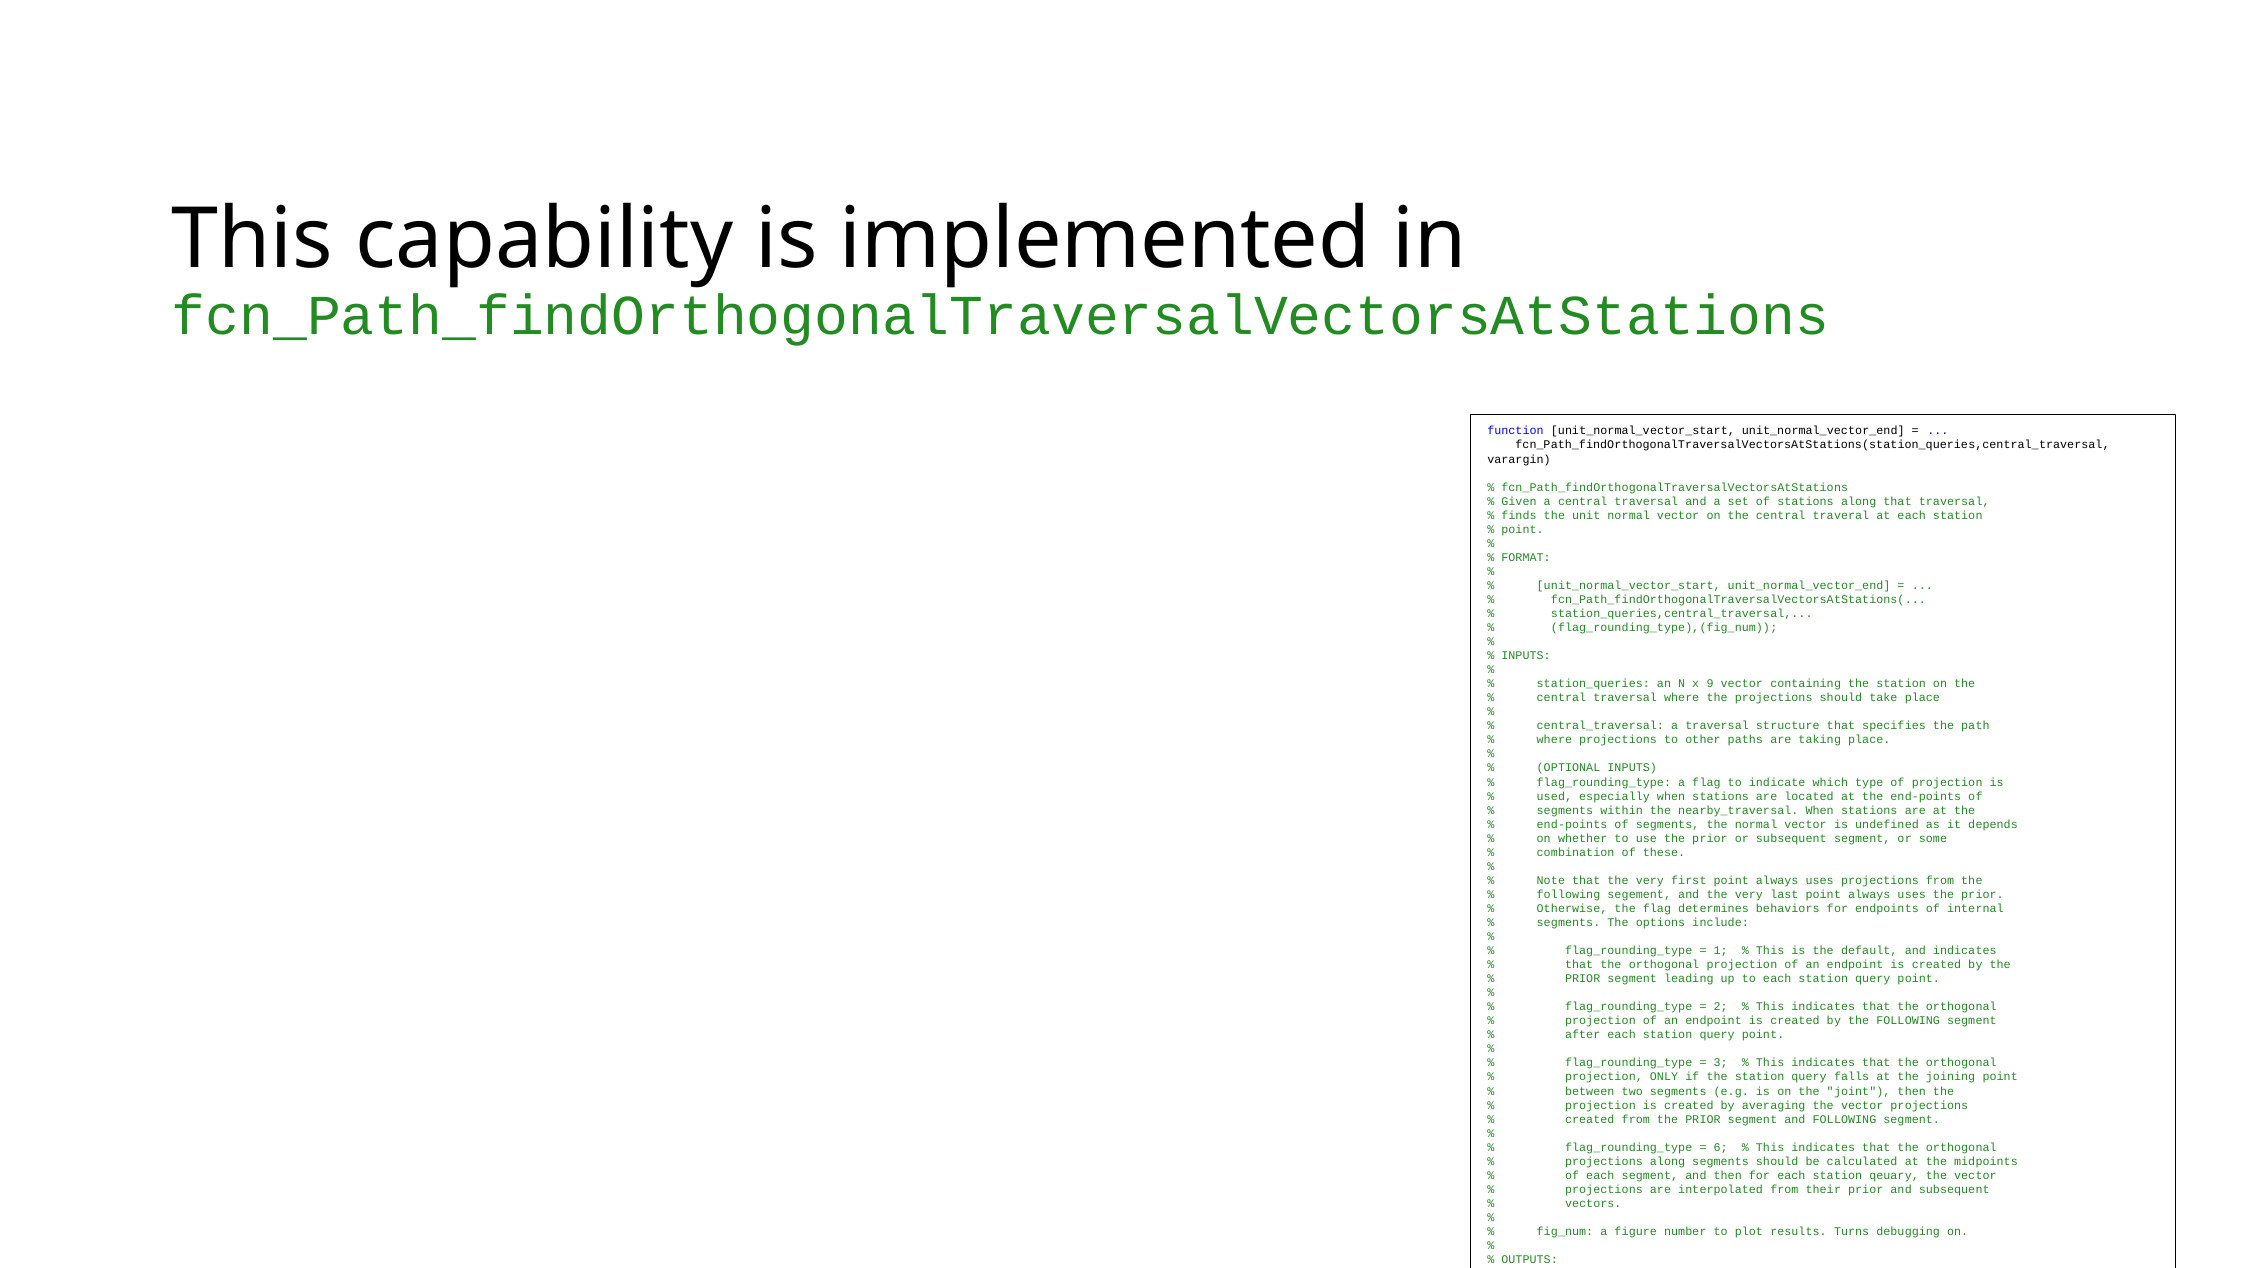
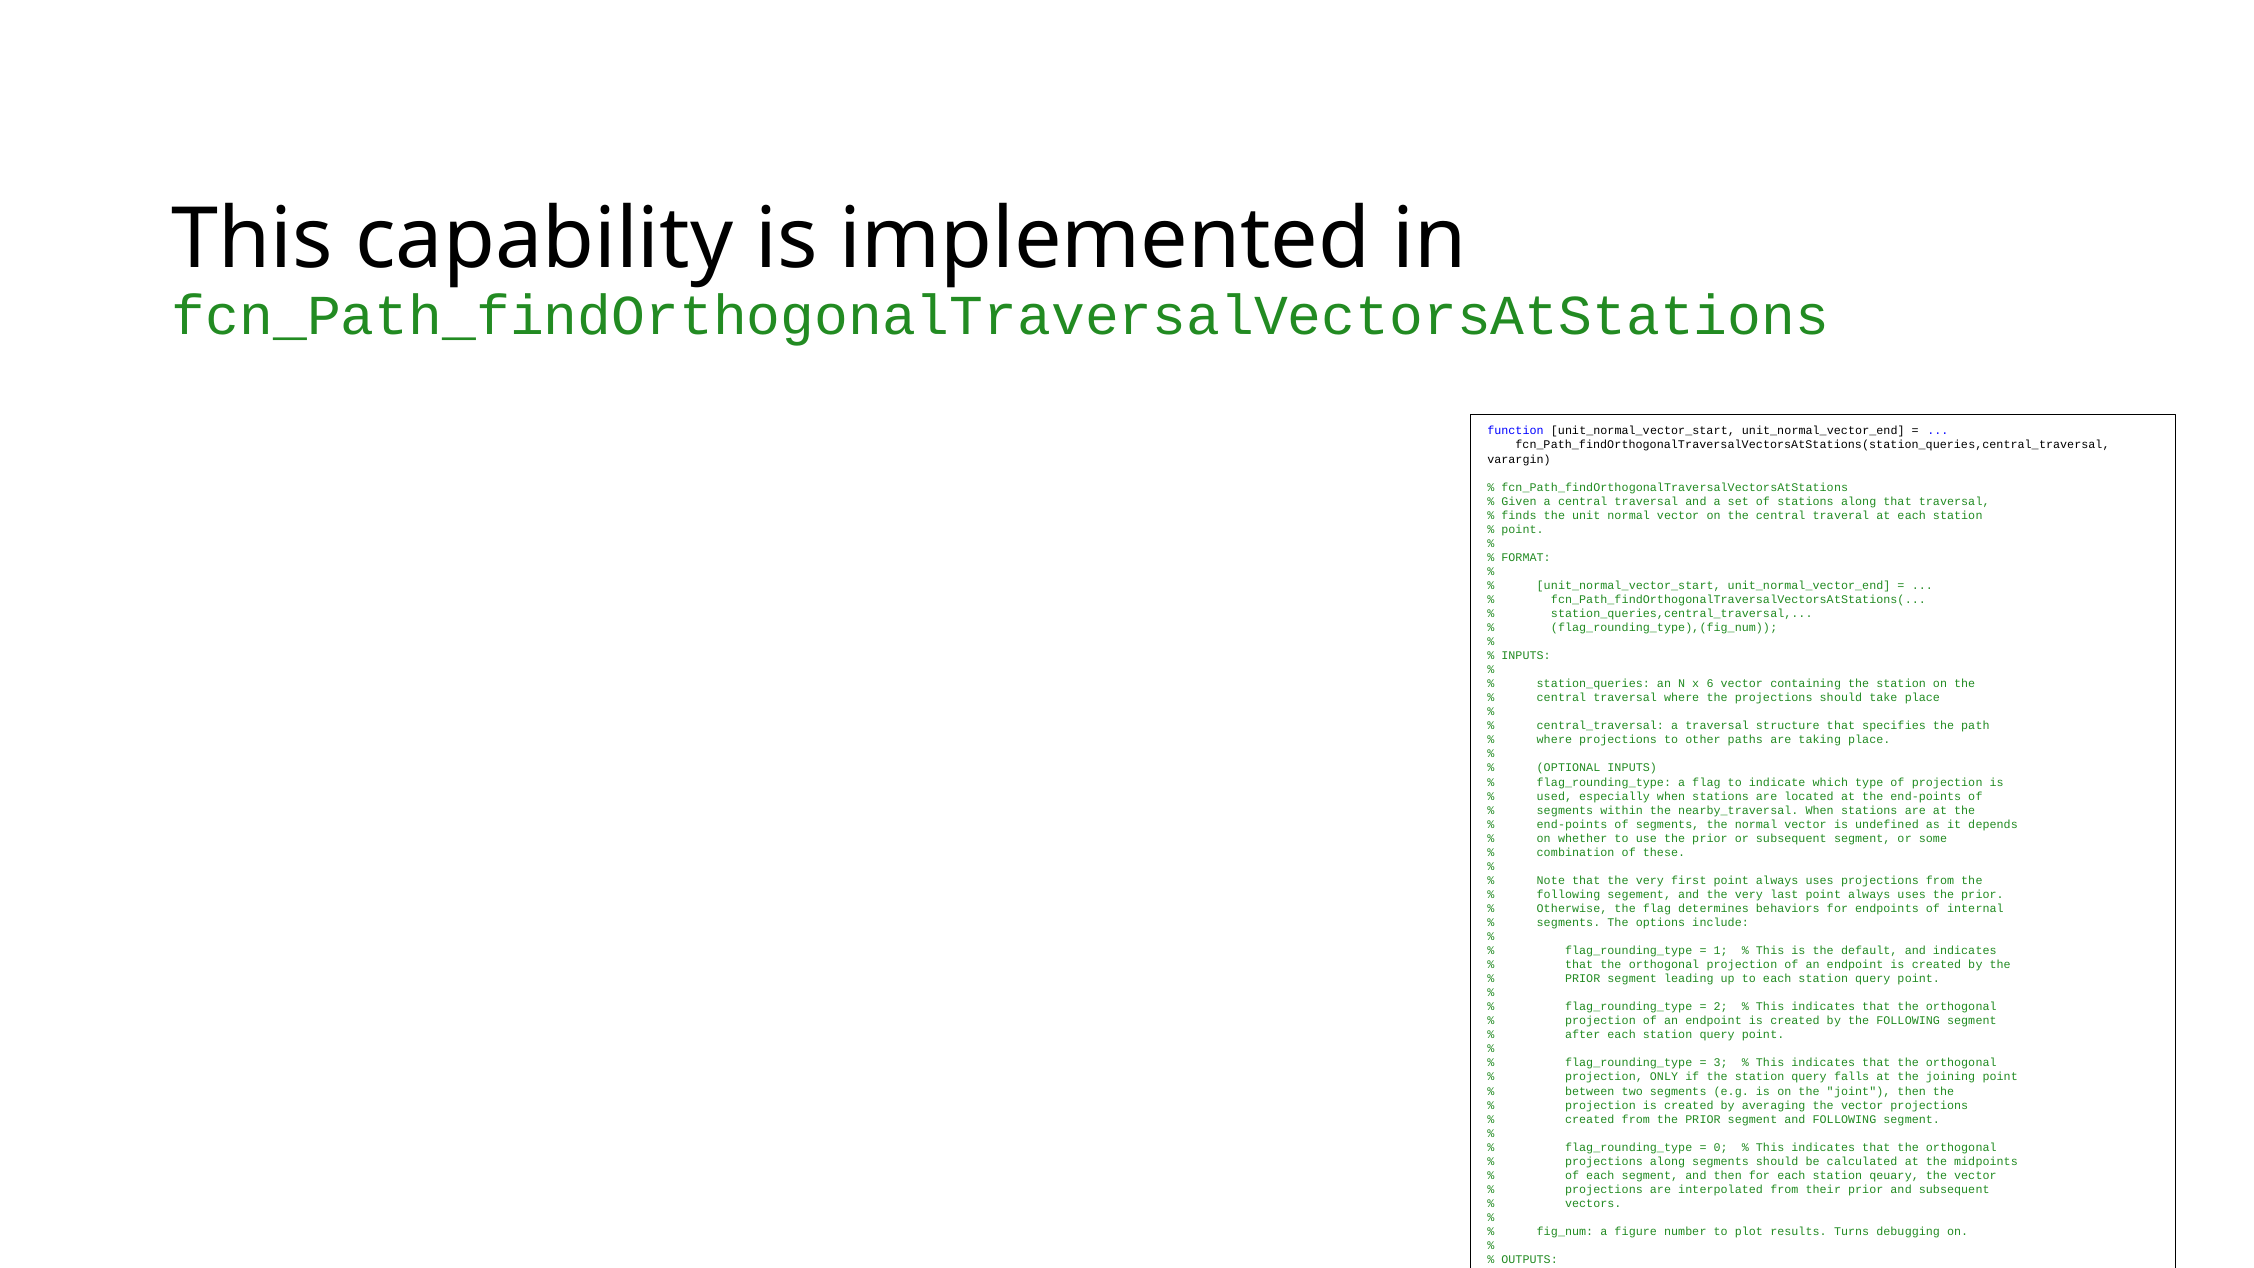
9: 9 -> 6
6: 6 -> 0
